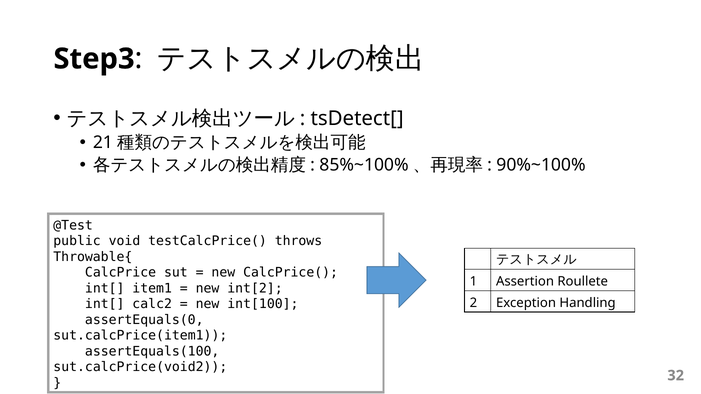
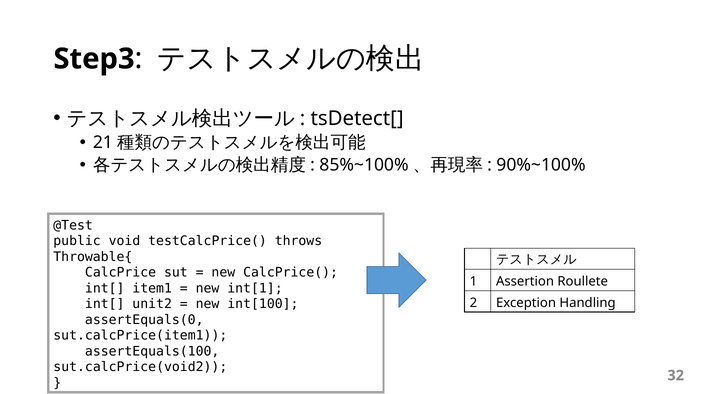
int[2: int[2 -> int[1
calc2: calc2 -> unit2
